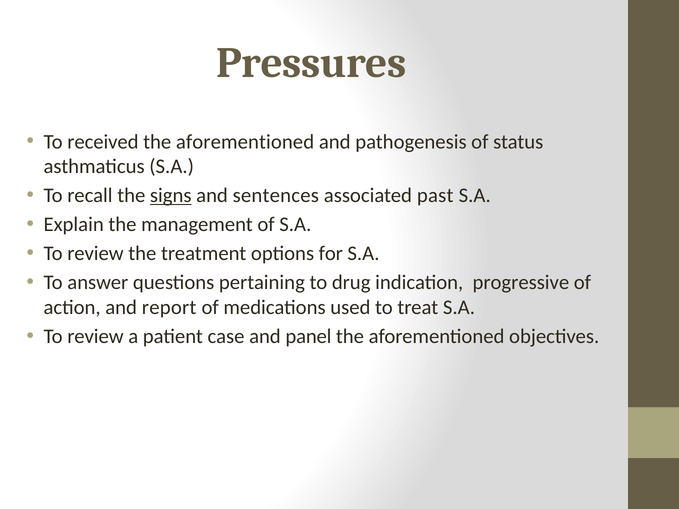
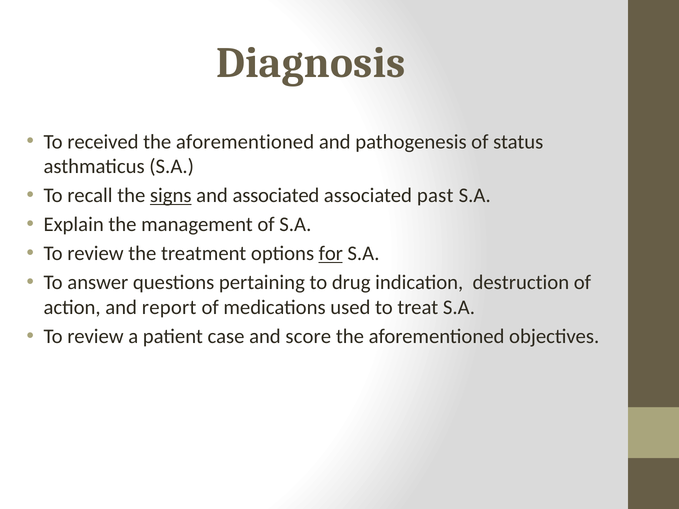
Pressures: Pressures -> Diagnosis
and sentences: sentences -> associated
for underline: none -> present
progressive: progressive -> destruction
panel: panel -> score
